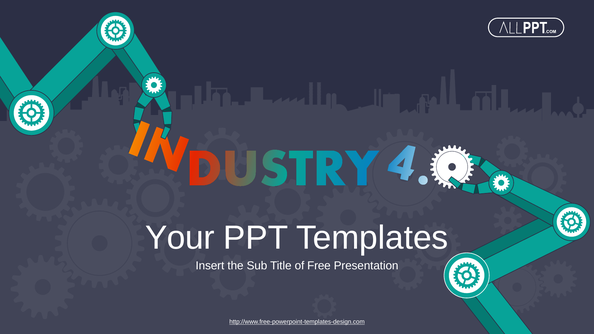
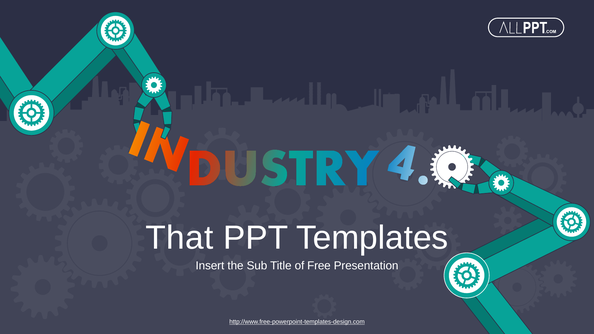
Your: Your -> That
